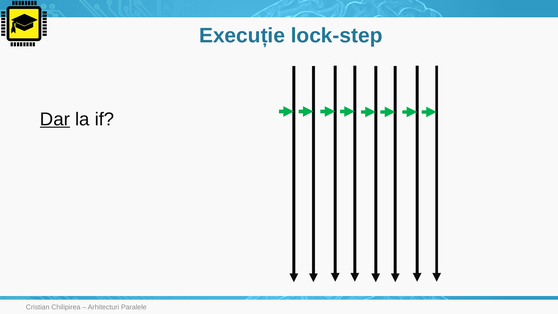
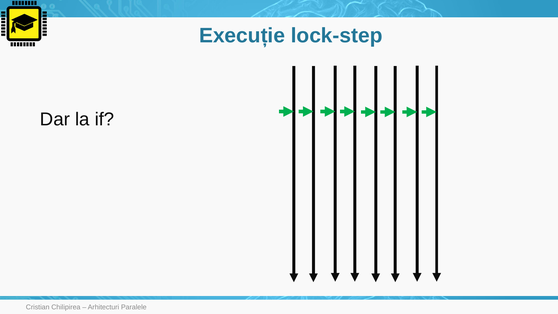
Dar underline: present -> none
